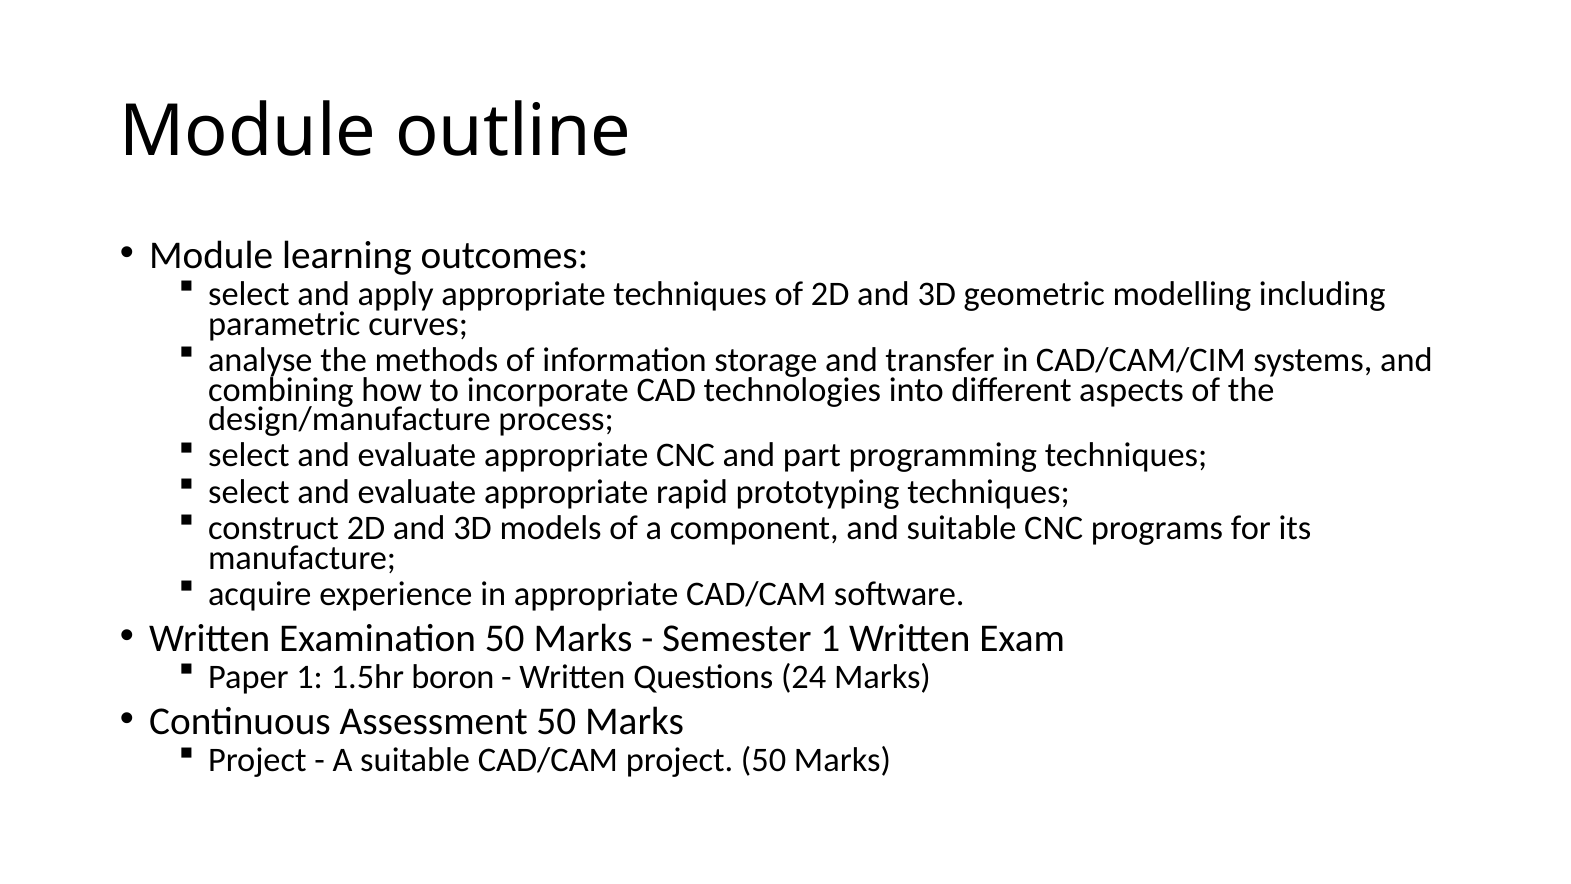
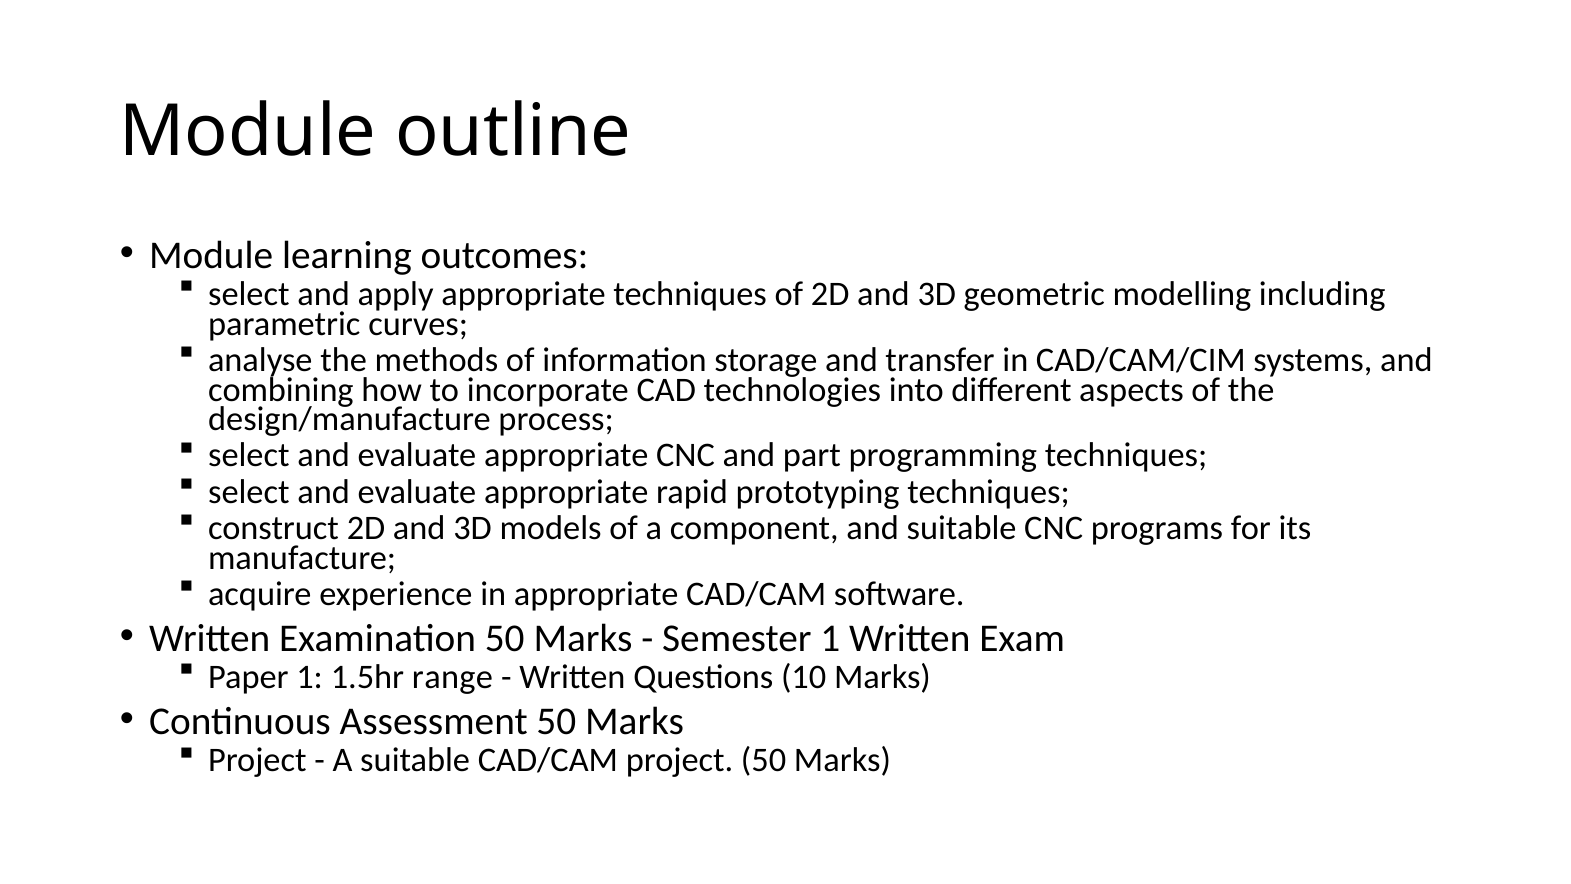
boron: boron -> range
24: 24 -> 10
